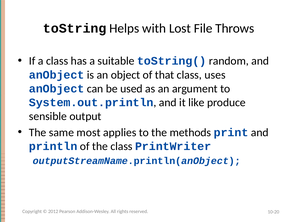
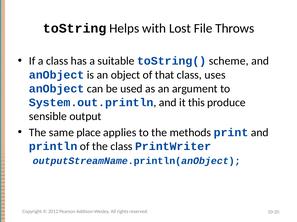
random: random -> scheme
like: like -> this
most: most -> place
